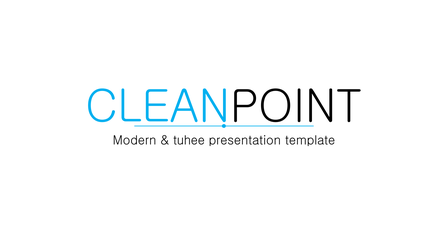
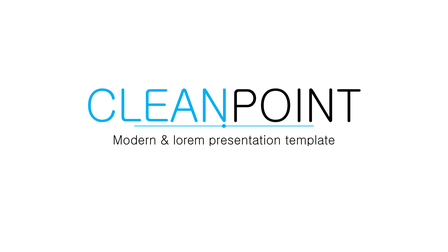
tuhee: tuhee -> lorem
